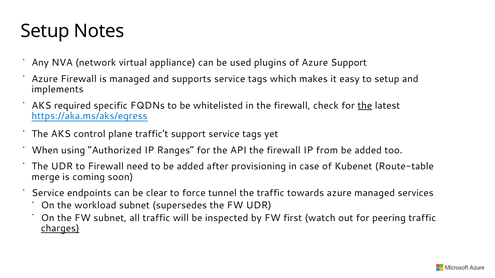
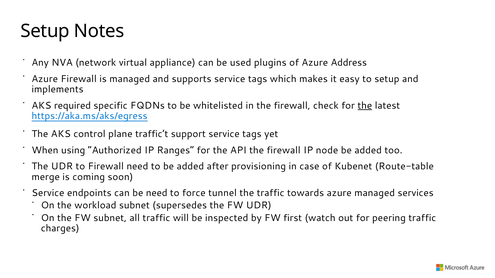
Azure Support: Support -> Address
from: from -> node
be clear: clear -> need
charges underline: present -> none
